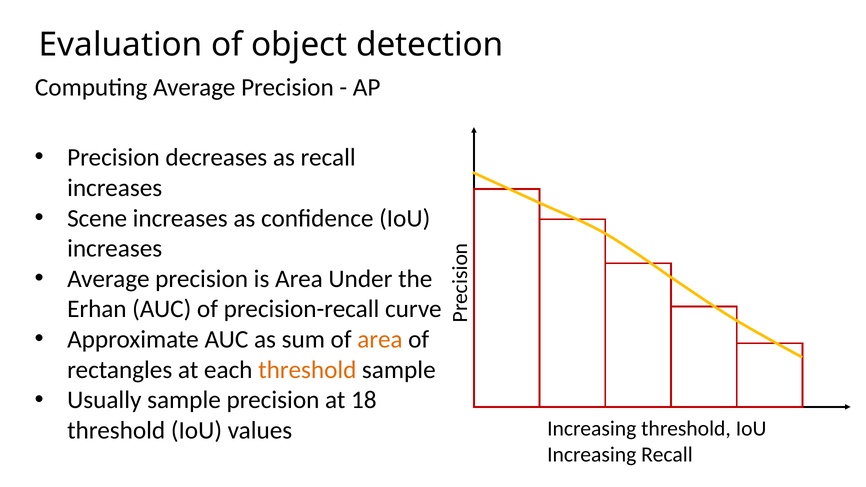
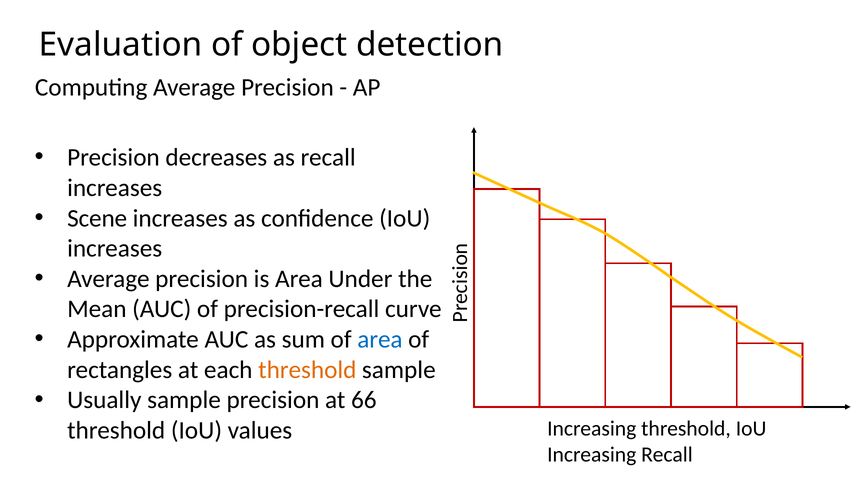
Erhan: Erhan -> Mean
area at (380, 340) colour: orange -> blue
18: 18 -> 66
